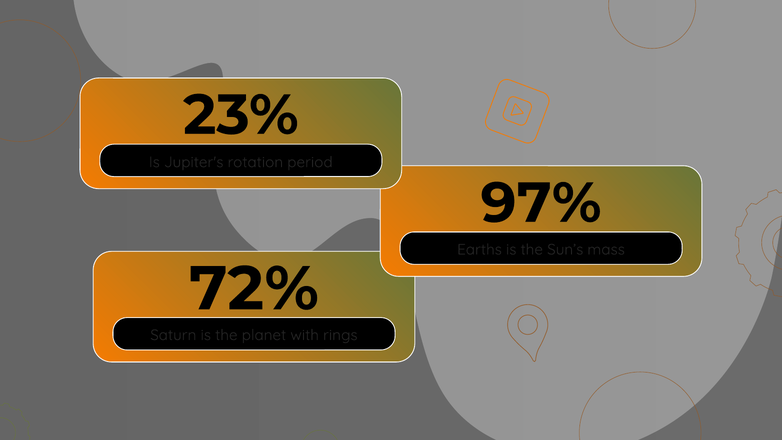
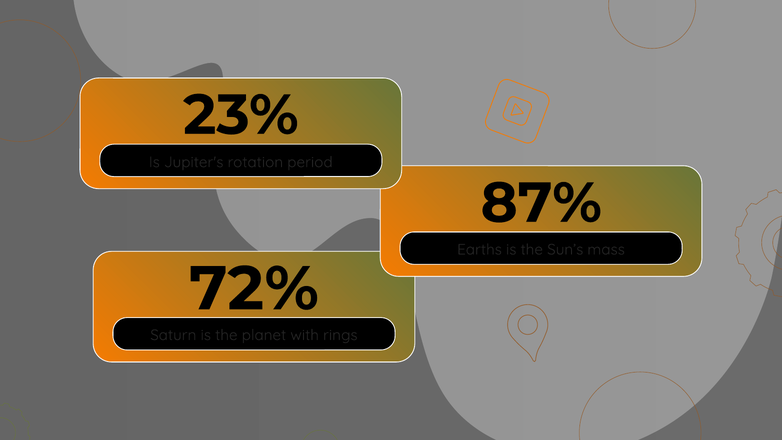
97%: 97% -> 87%
